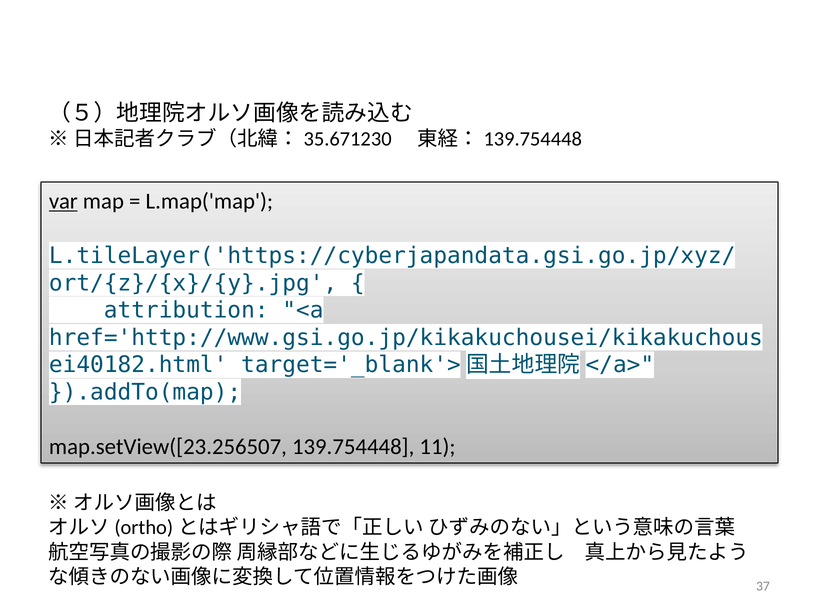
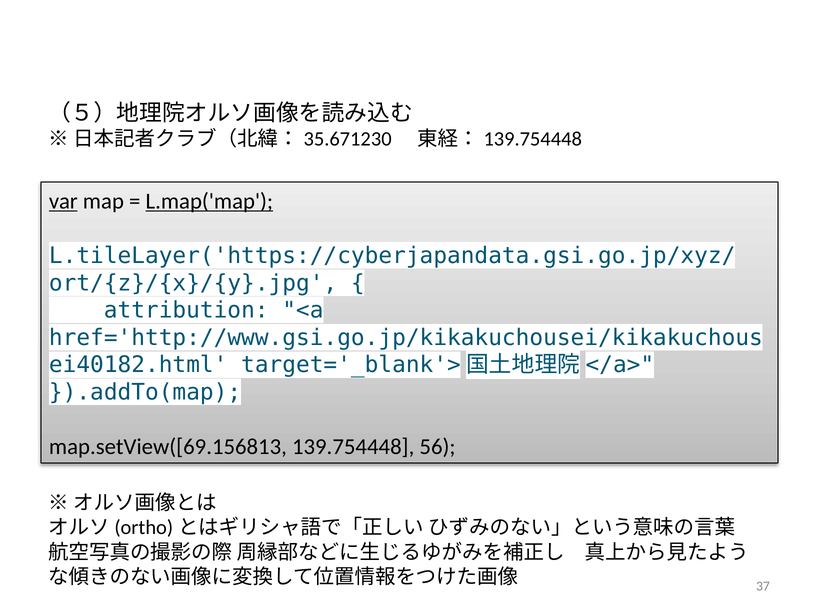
L.map('map underline: none -> present
map.setView([23.256507: map.setView([23.256507 -> map.setView([69.156813
11: 11 -> 56
